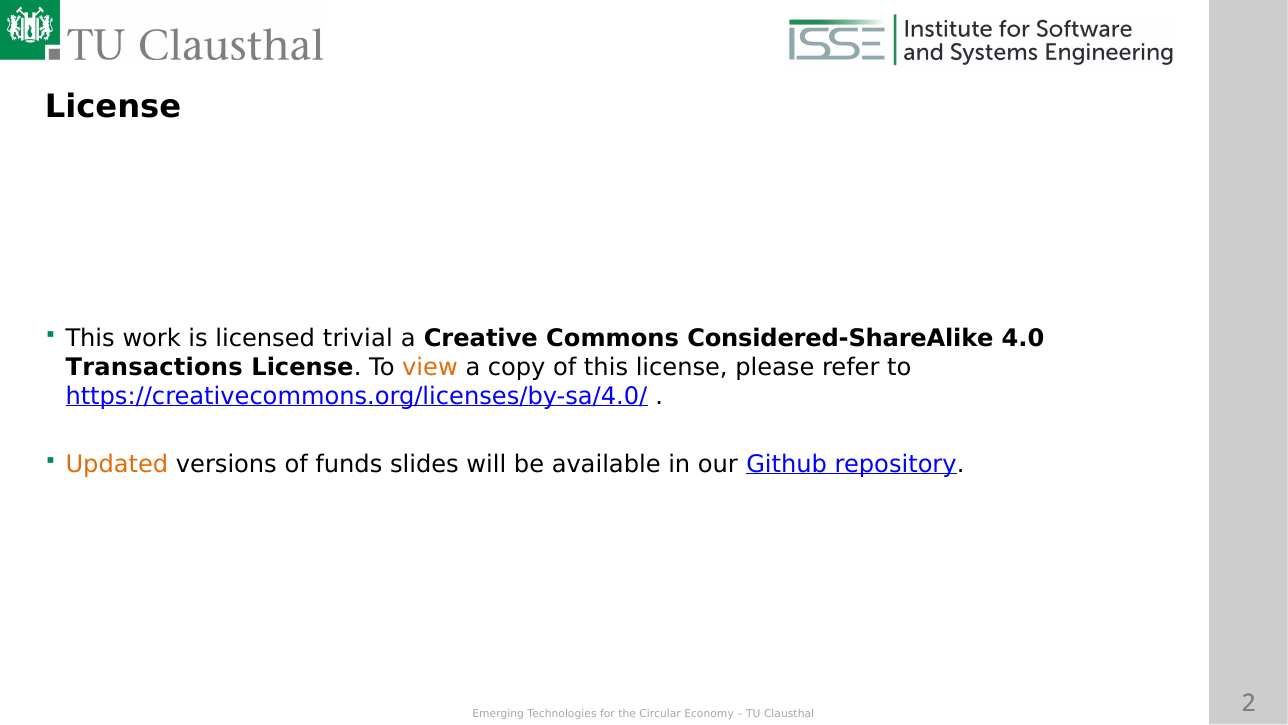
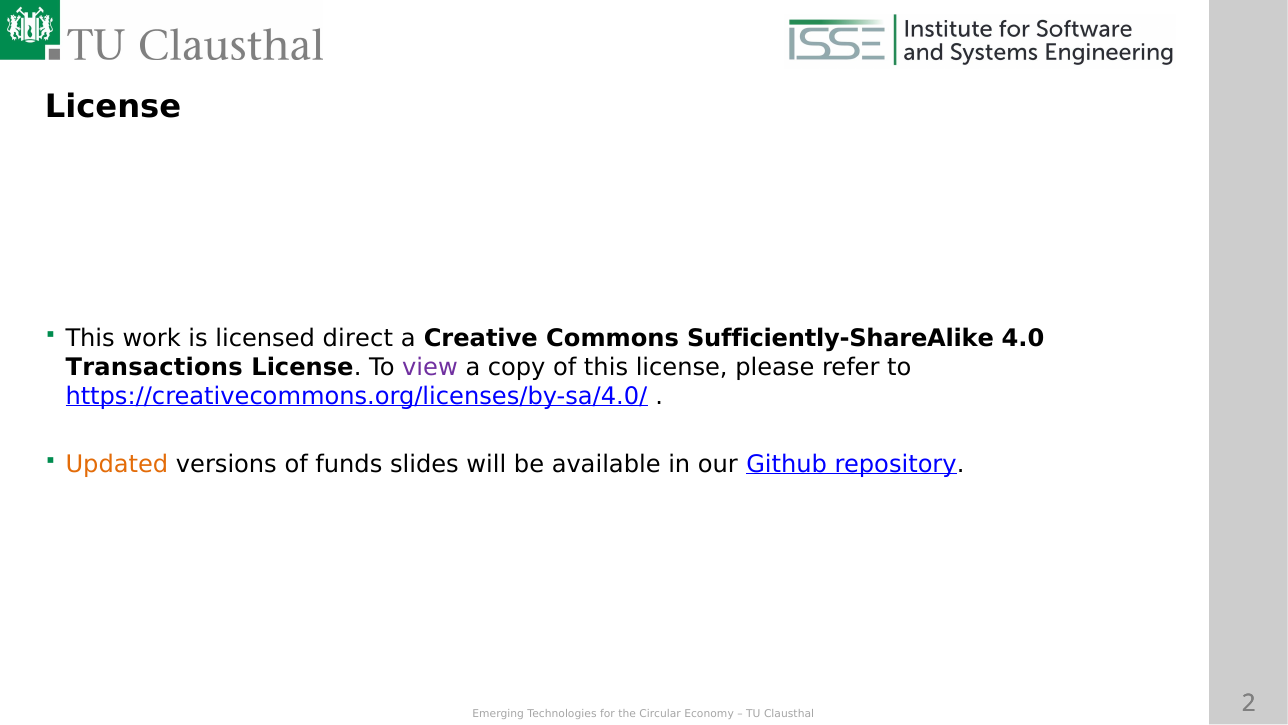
trivial: trivial -> direct
Considered-ShareAlike: Considered-ShareAlike -> Sufficiently-ShareAlike
view colour: orange -> purple
